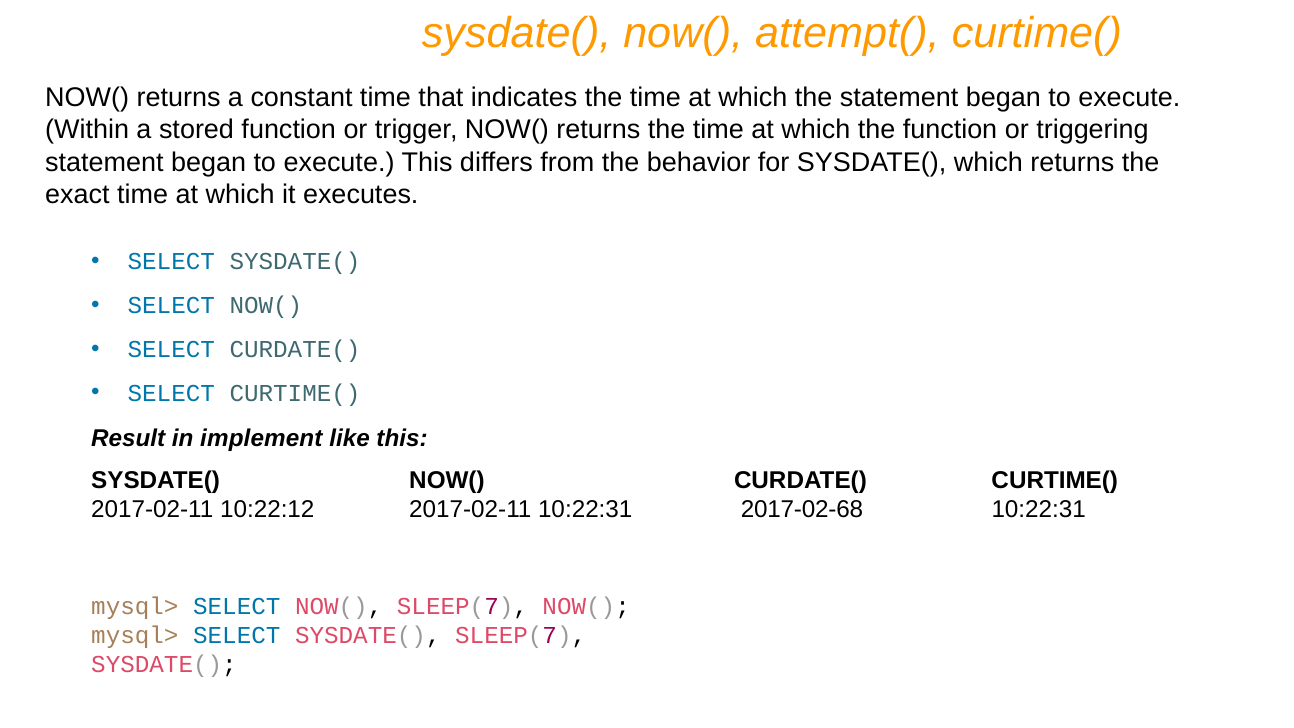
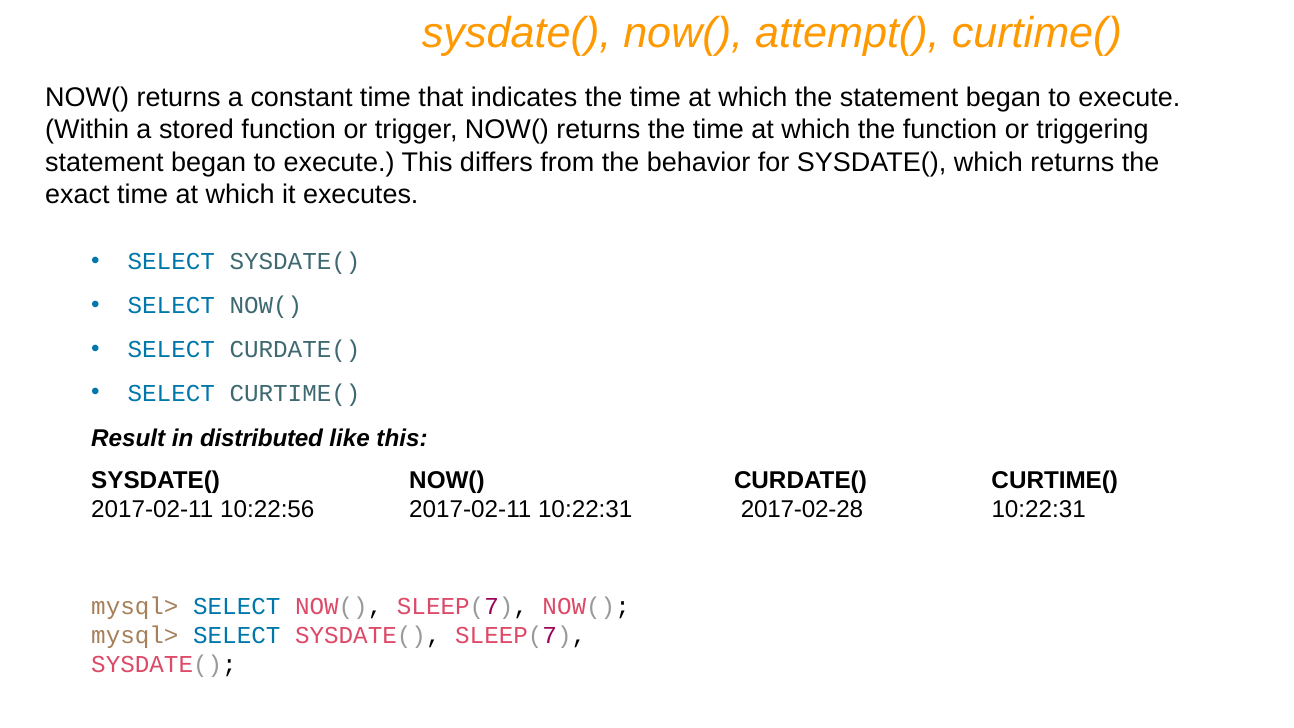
implement: implement -> distributed
10:22:12: 10:22:12 -> 10:22:56
2017-02-68: 2017-02-68 -> 2017-02-28
